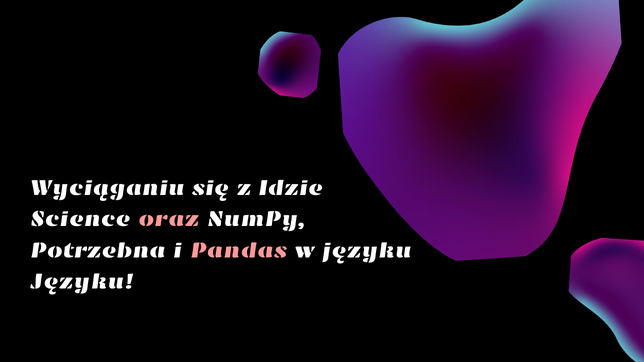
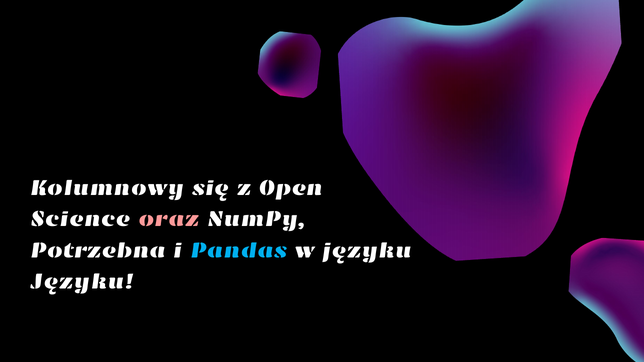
Wyciąganiu: Wyciąganiu -> Kolumnowy
Idzie: Idzie -> Open
Pandas colour: pink -> light blue
